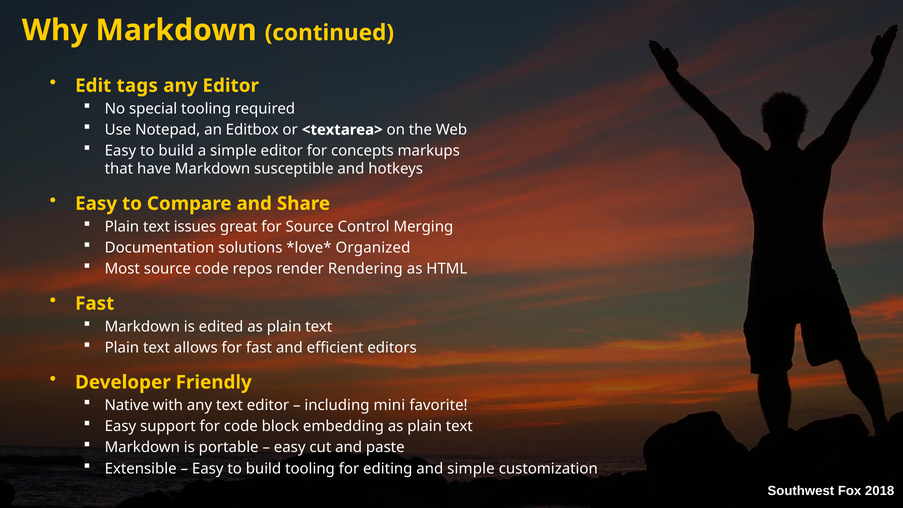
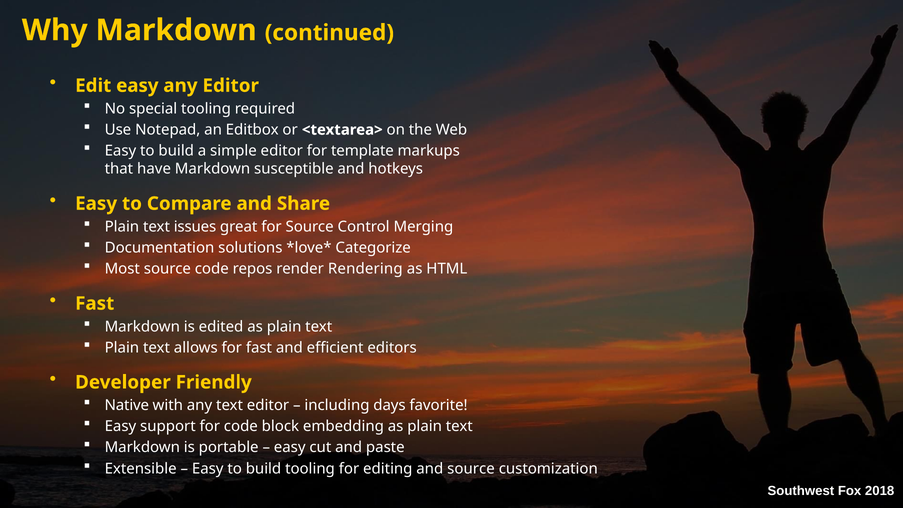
Edit tags: tags -> easy
concepts: concepts -> template
Organized: Organized -> Categorize
mini: mini -> days
and simple: simple -> source
